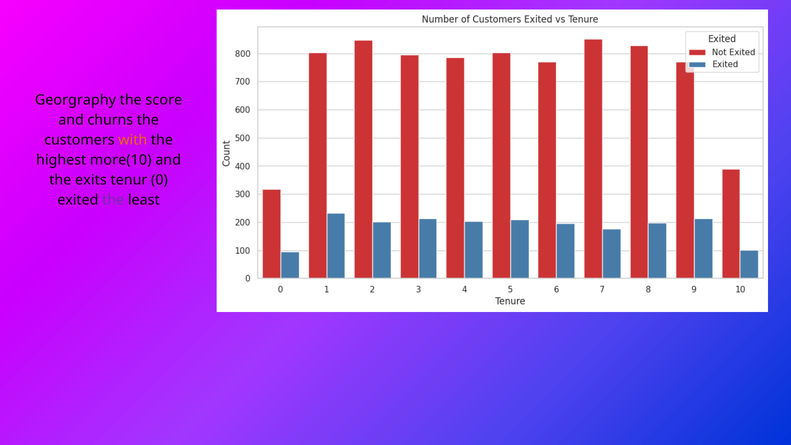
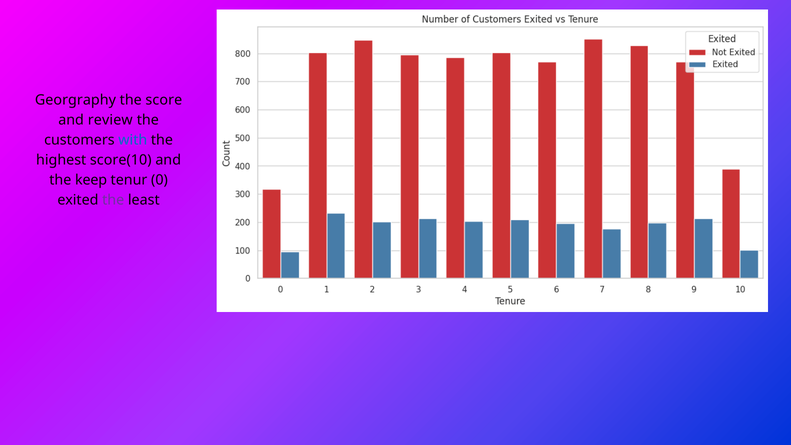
churns: churns -> review
with colour: orange -> blue
more(10: more(10 -> score(10
exits: exits -> keep
